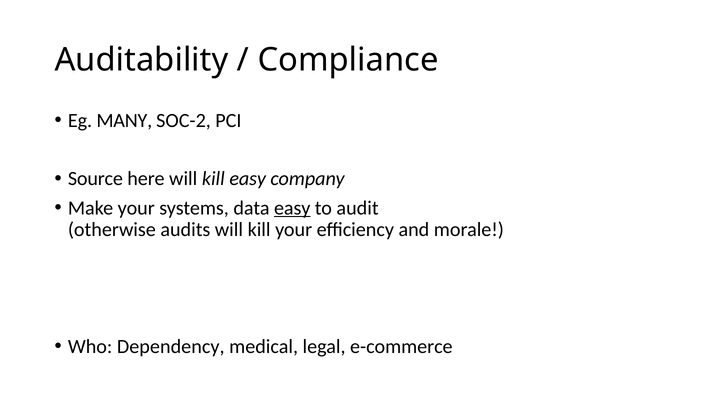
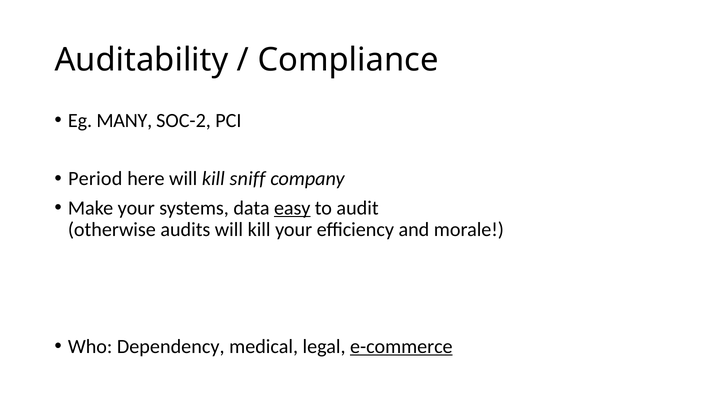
Source: Source -> Period
kill easy: easy -> sniff
e-commerce underline: none -> present
